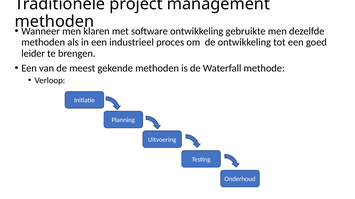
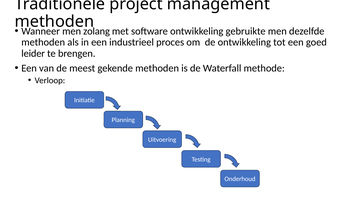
klaren: klaren -> zolang
